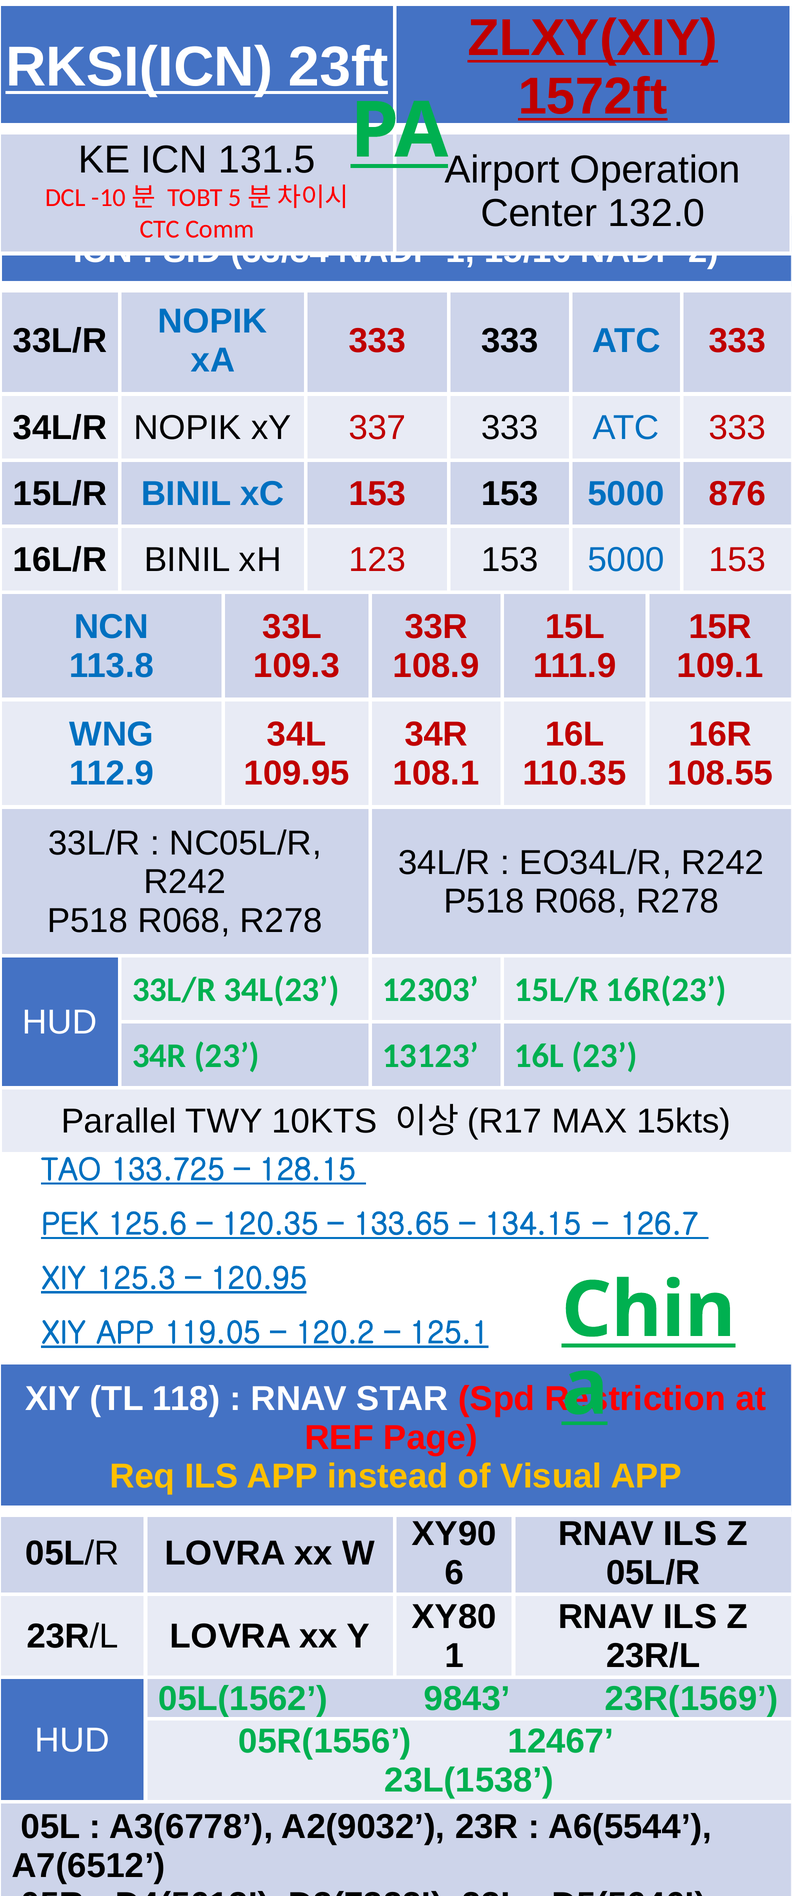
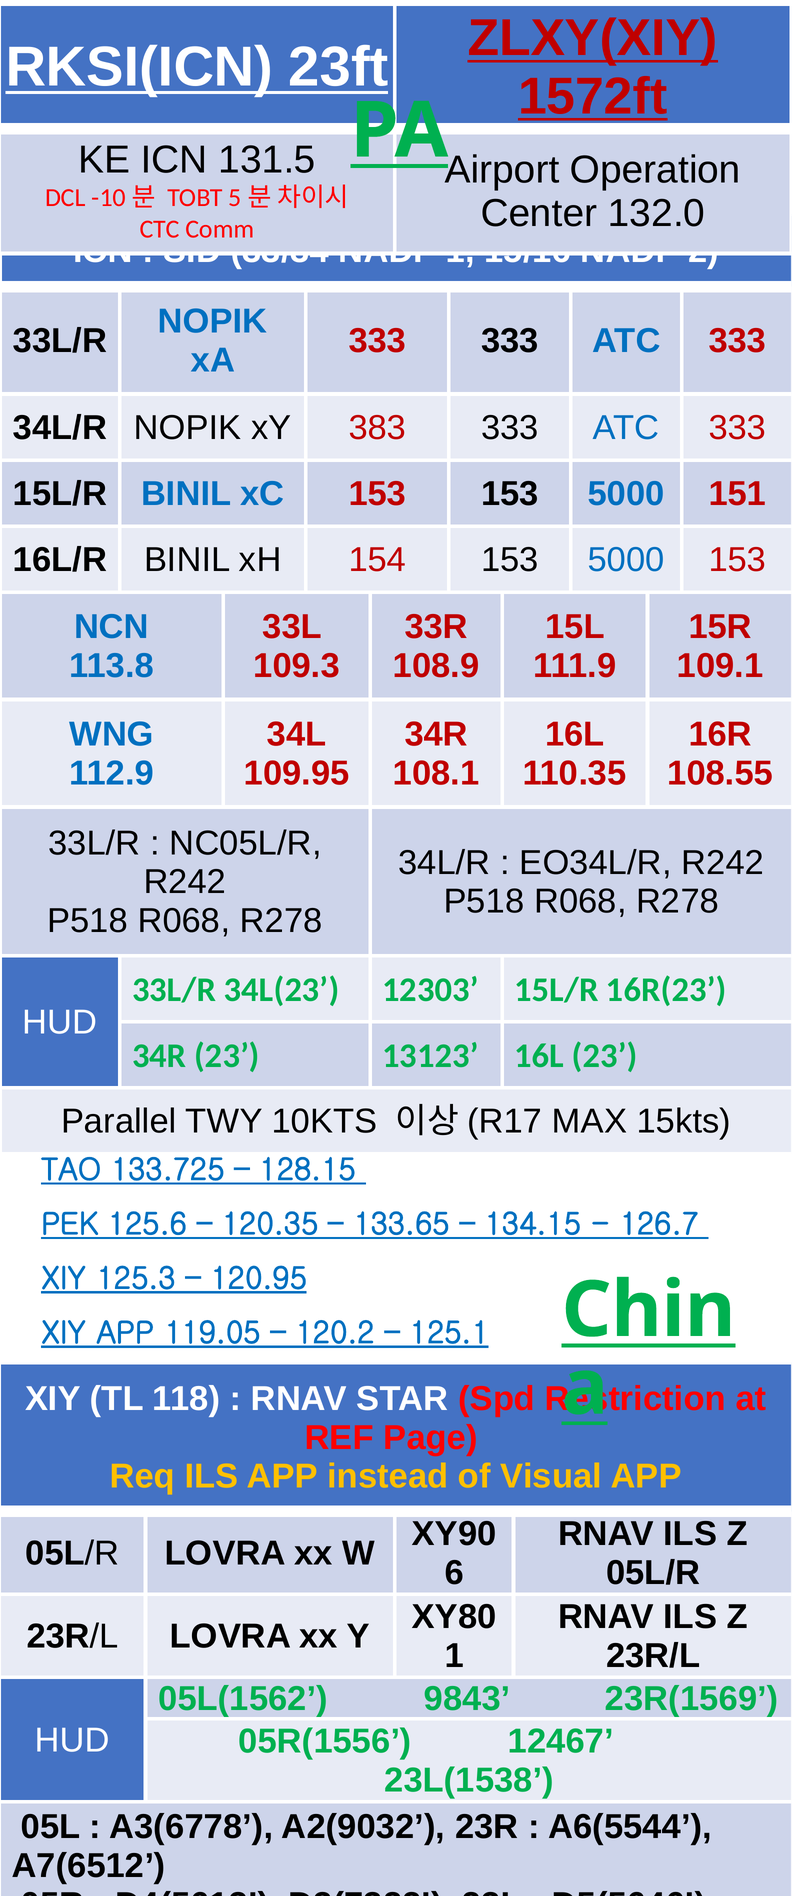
337: 337 -> 383
876: 876 -> 151
123: 123 -> 154
